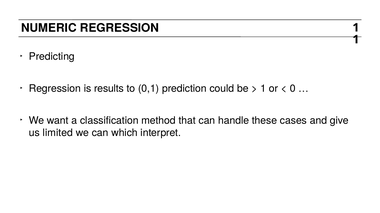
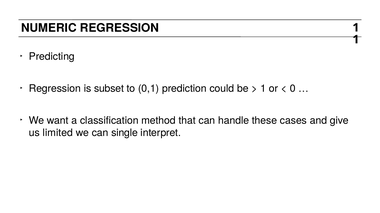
results: results -> subset
which: which -> single
